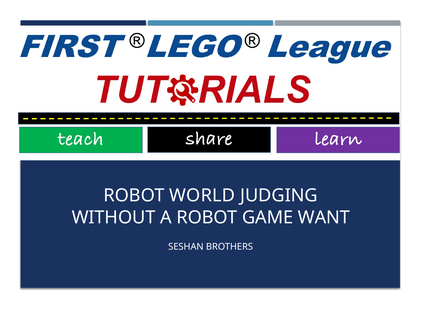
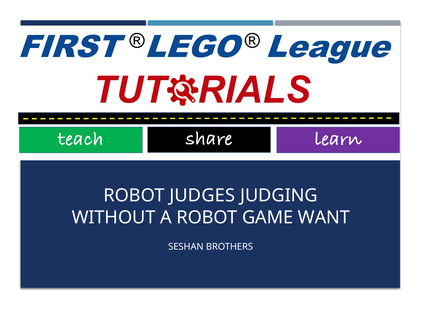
WORLD: WORLD -> JUDGES
